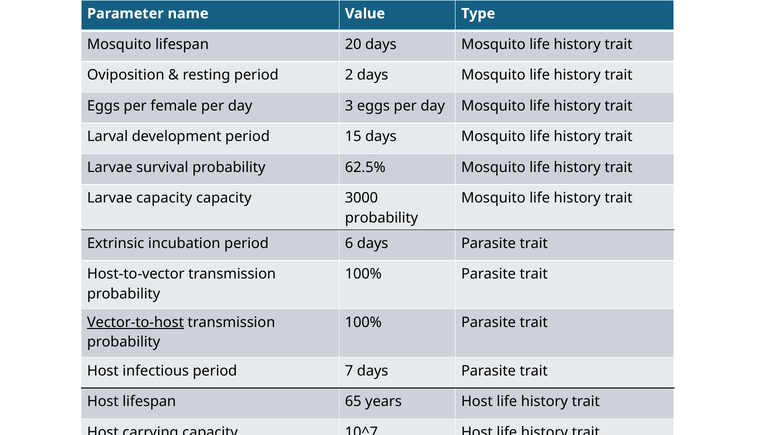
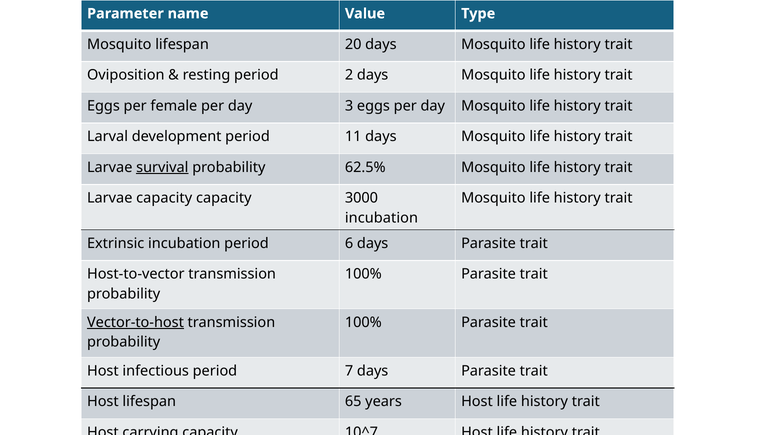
15: 15 -> 11
survival underline: none -> present
probability at (382, 218): probability -> incubation
